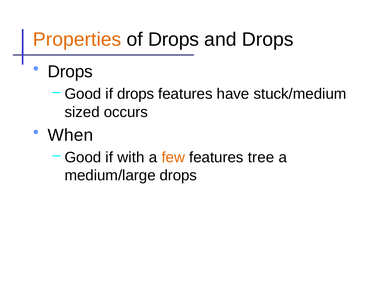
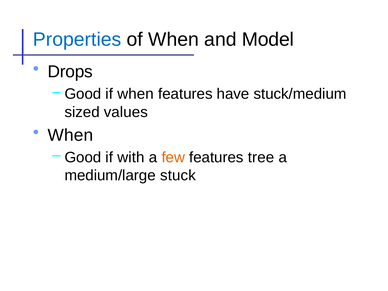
Properties colour: orange -> blue
of Drops: Drops -> When
and Drops: Drops -> Model
if drops: drops -> when
occurs: occurs -> values
medium/large drops: drops -> stuck
